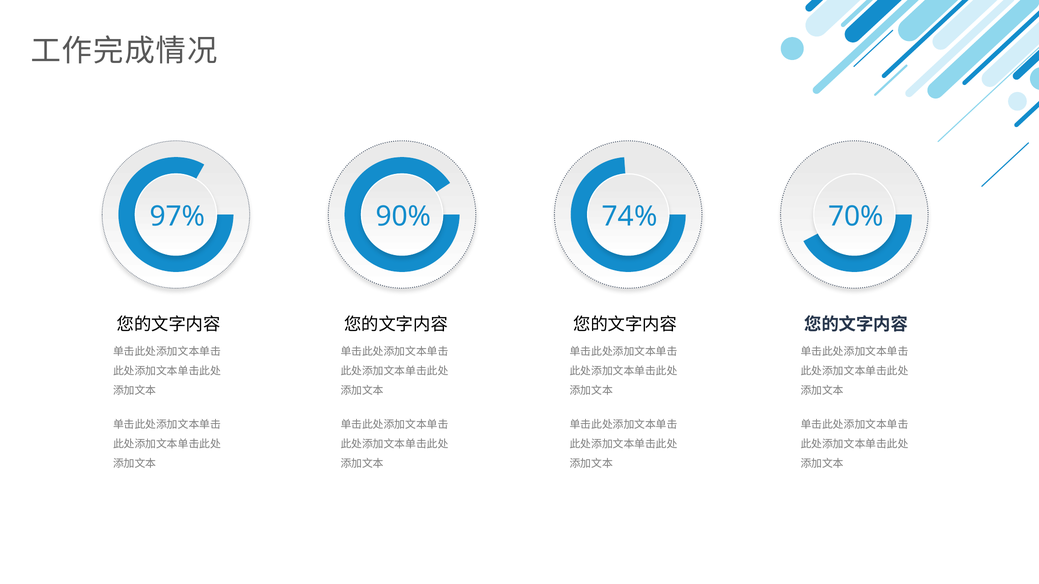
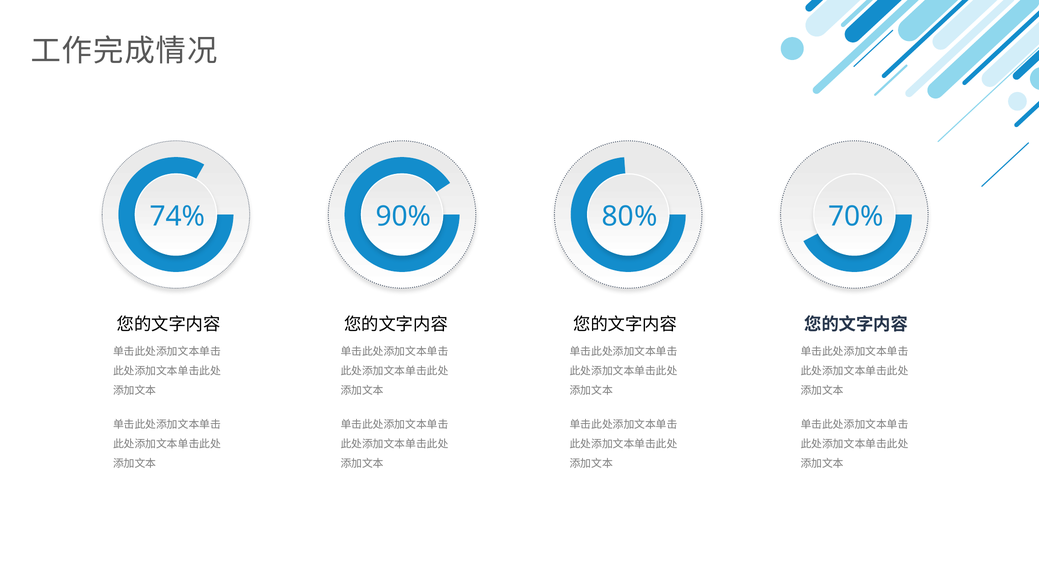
97%: 97% -> 74%
74%: 74% -> 80%
